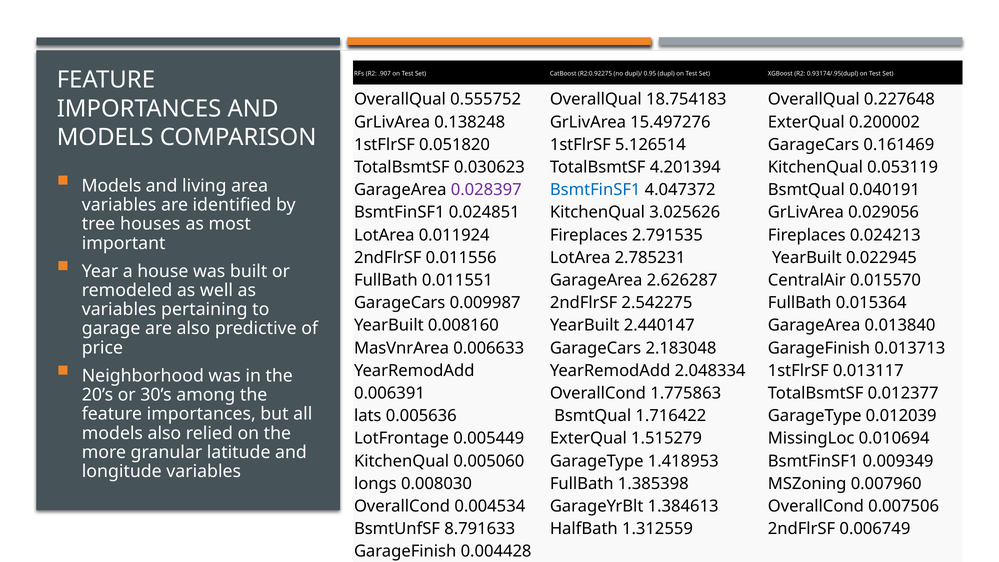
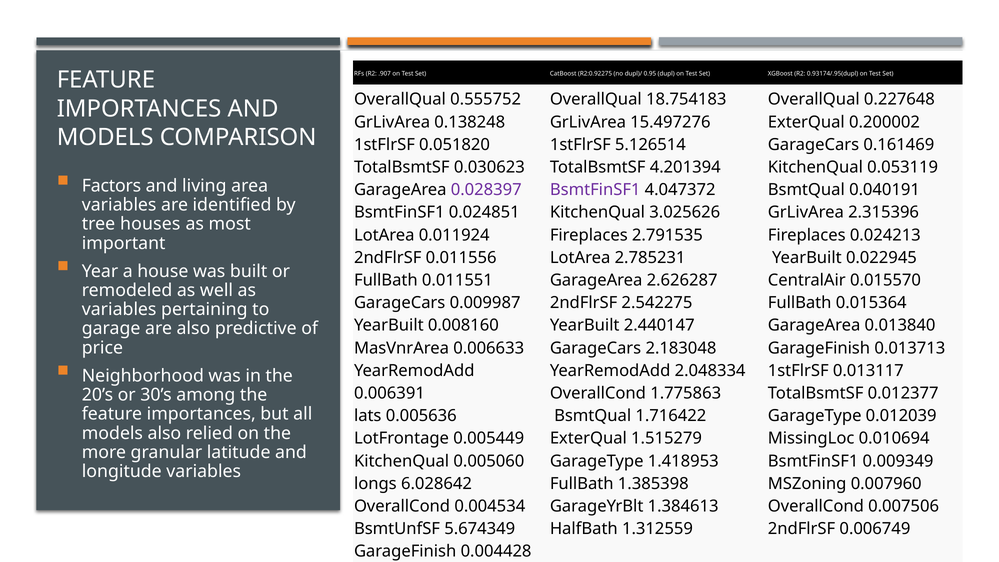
Models at (112, 186): Models -> Factors
BsmtFinSF1 at (595, 190) colour: blue -> purple
0.029056: 0.029056 -> 2.315396
0.008030: 0.008030 -> 6.028642
8.791633: 8.791633 -> 5.674349
